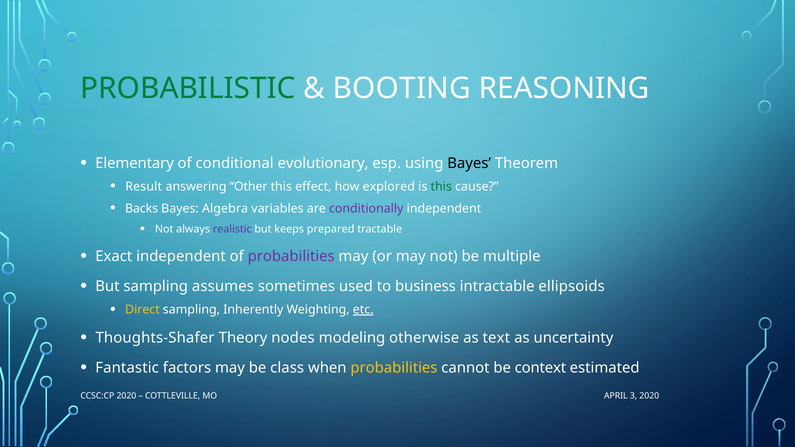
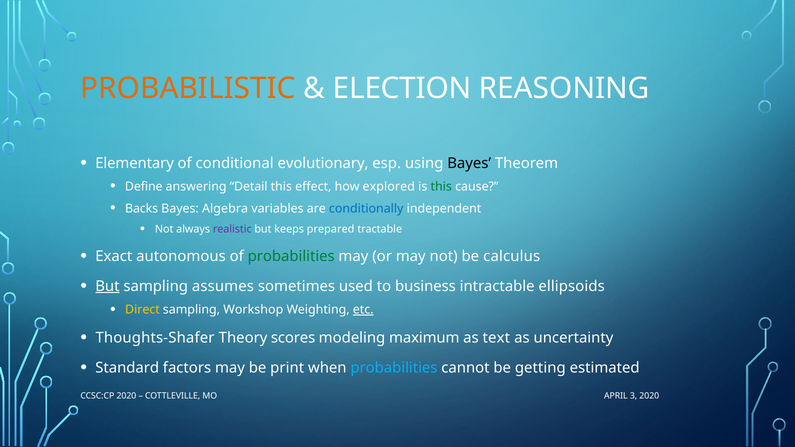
PROBABILISTIC colour: green -> orange
BOOTING: BOOTING -> ELECTION
Result: Result -> Define
Other: Other -> Detail
conditionally colour: purple -> blue
Exact independent: independent -> autonomous
probabilities at (291, 257) colour: purple -> green
multiple: multiple -> calculus
But at (107, 286) underline: none -> present
Inherently: Inherently -> Workshop
nodes: nodes -> scores
otherwise: otherwise -> maximum
Fantastic: Fantastic -> Standard
class: class -> print
probabilities at (394, 368) colour: yellow -> light blue
context: context -> getting
